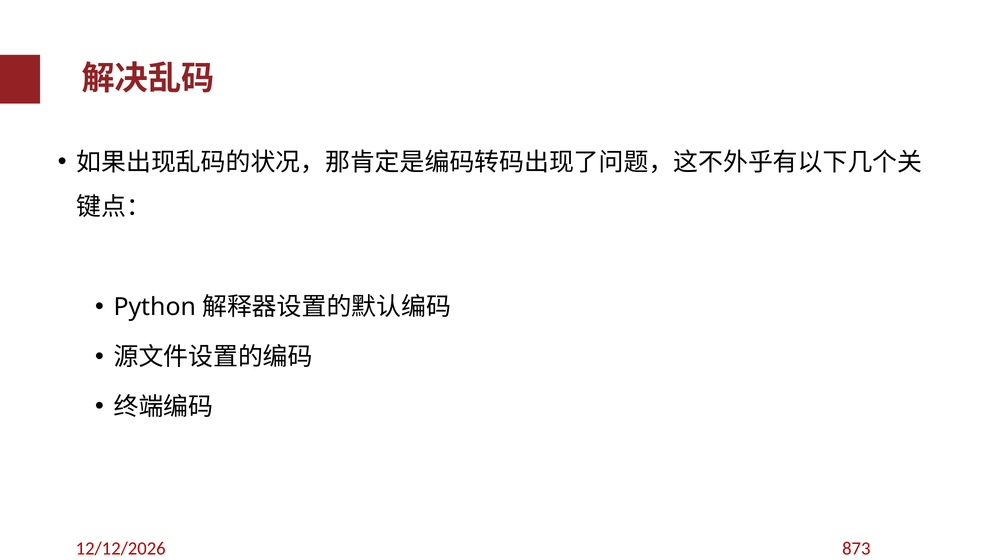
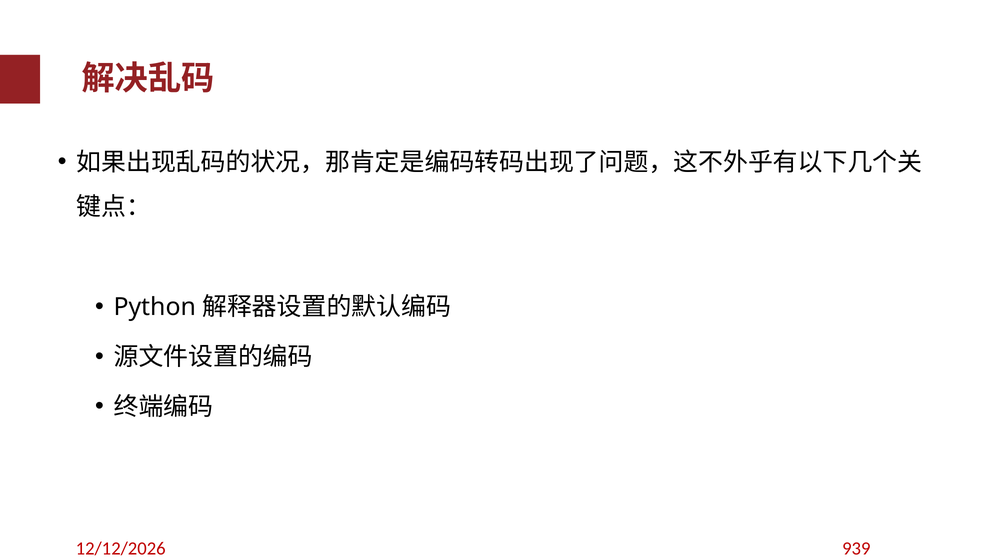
873: 873 -> 939
